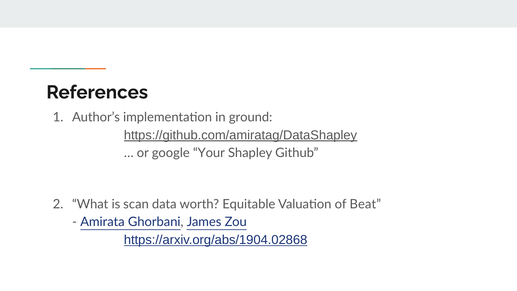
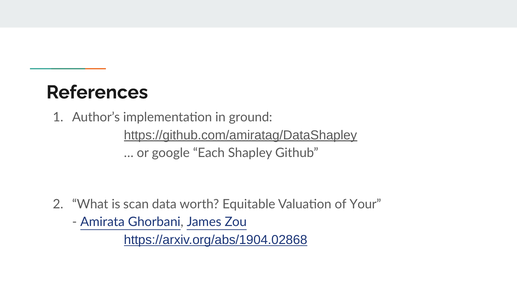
Your: Your -> Each
Beat: Beat -> Your
